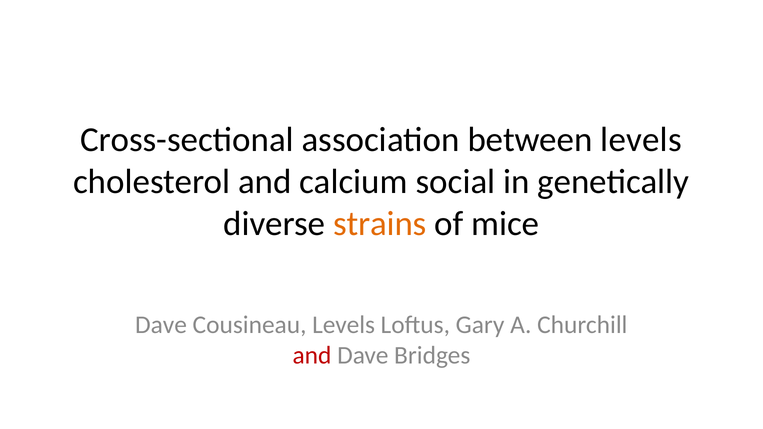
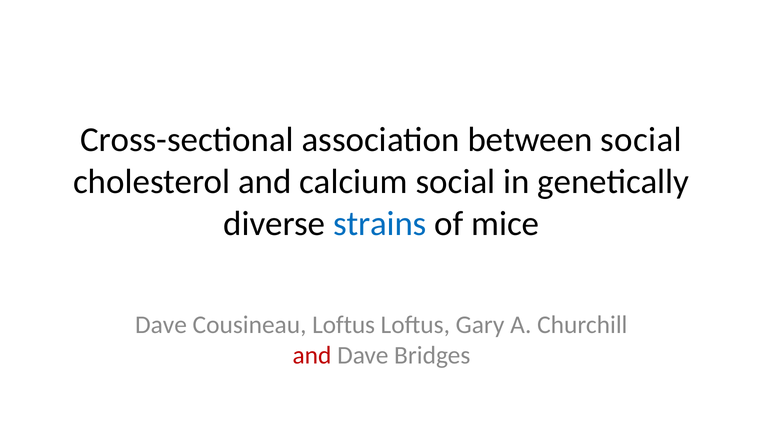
between levels: levels -> social
strains colour: orange -> blue
Cousineau Levels: Levels -> Loftus
